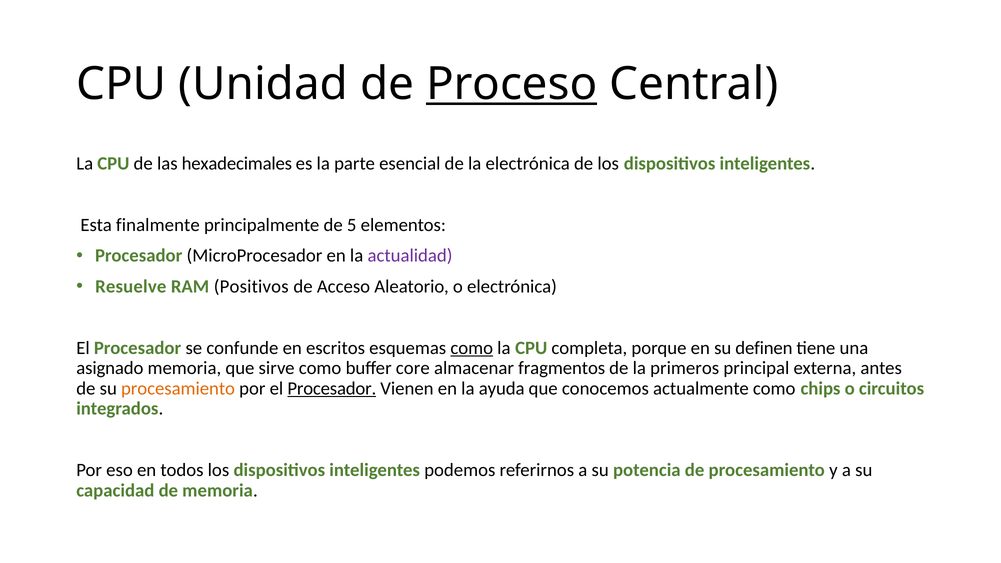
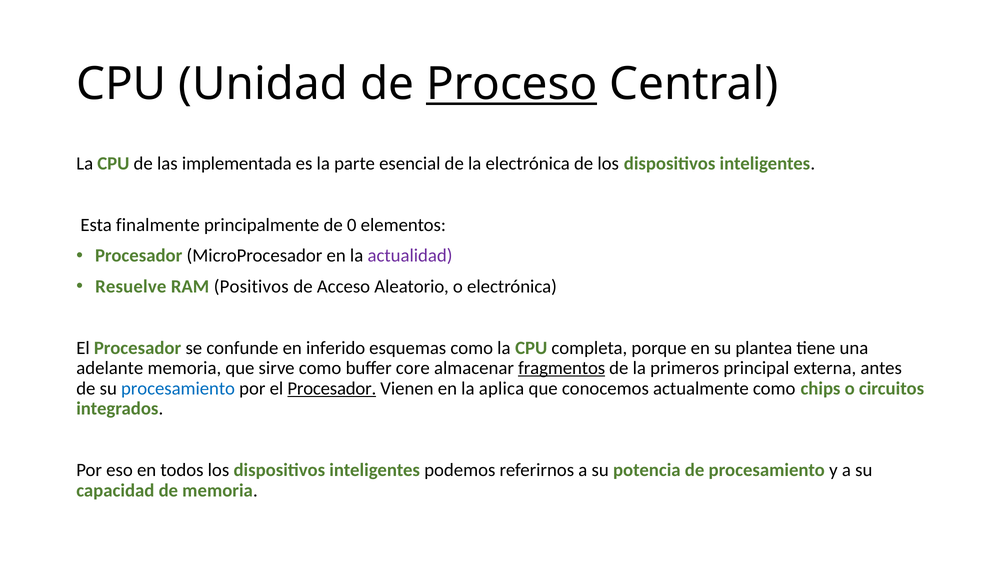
hexadecimales: hexadecimales -> implementada
5: 5 -> 0
escritos: escritos -> inferido
como at (472, 348) underline: present -> none
definen: definen -> plantea
asignado: asignado -> adelante
fragmentos underline: none -> present
procesamiento at (178, 388) colour: orange -> blue
ayuda: ayuda -> aplica
